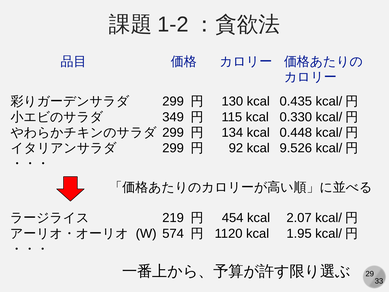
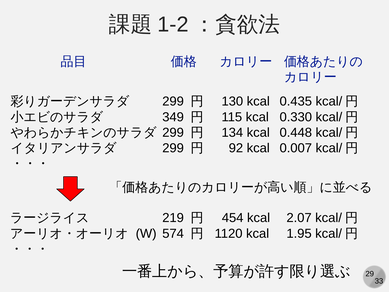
9.526: 9.526 -> 0.007
